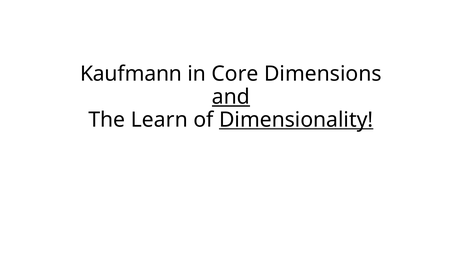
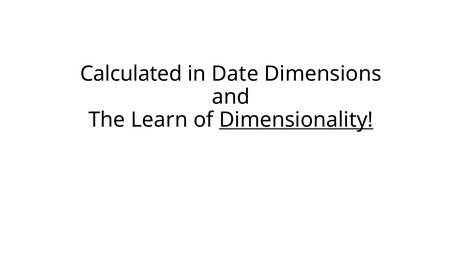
Kaufmann: Kaufmann -> Calculated
Core: Core -> Date
and underline: present -> none
